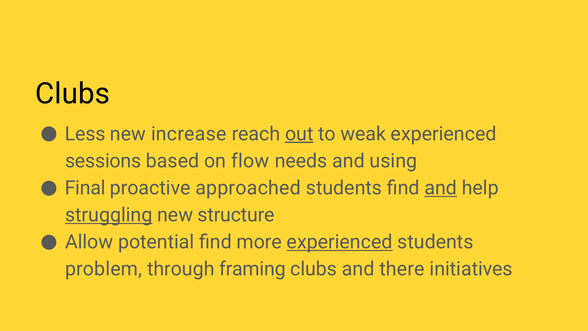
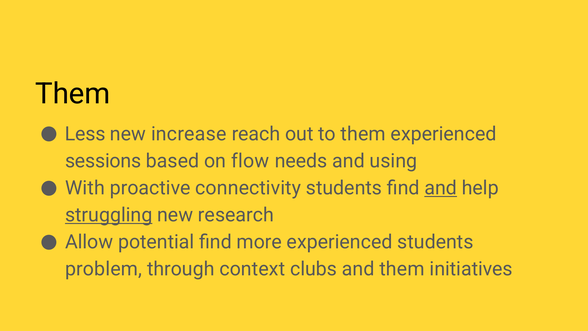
Clubs at (73, 94): Clubs -> Them
out underline: present -> none
to weak: weak -> them
Final: Final -> With
approached: approached -> connectivity
structure: structure -> research
experienced at (340, 242) underline: present -> none
framing: framing -> context
and there: there -> them
